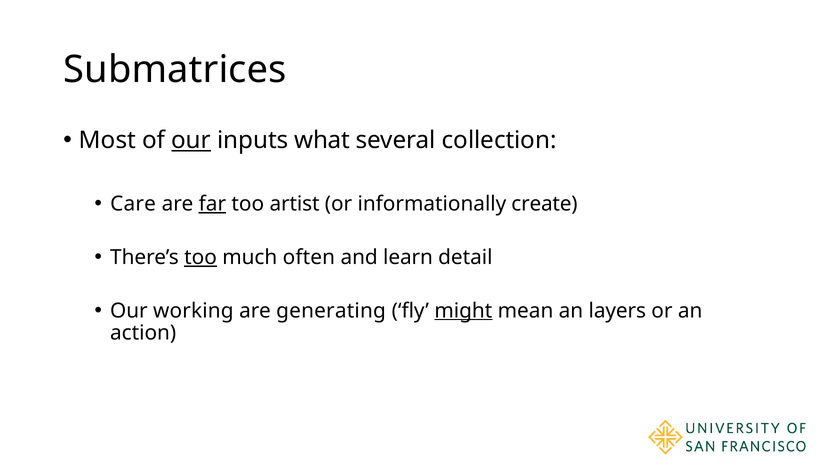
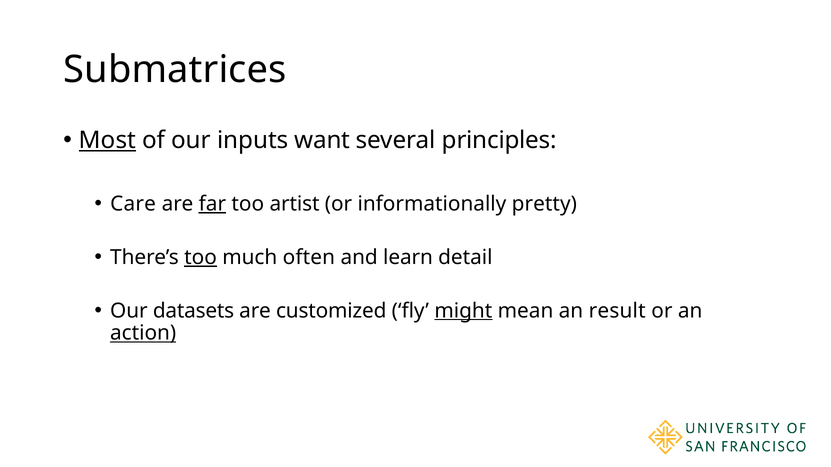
Most underline: none -> present
our at (191, 140) underline: present -> none
what: what -> want
collection: collection -> principles
create: create -> pretty
working: working -> datasets
generating: generating -> customized
layers: layers -> result
action underline: none -> present
